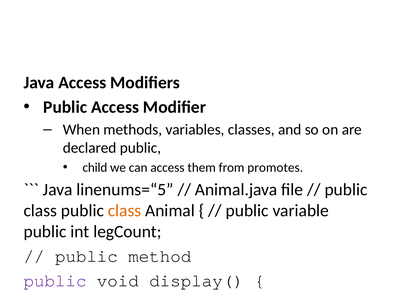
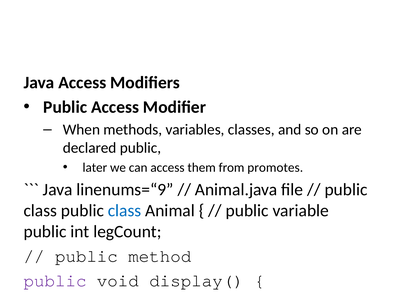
child: child -> later
linenums=“5: linenums=“5 -> linenums=“9
class at (125, 210) colour: orange -> blue
